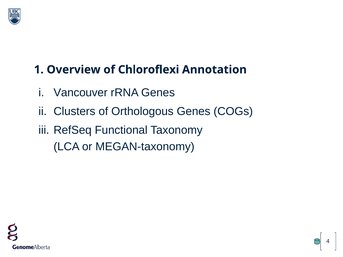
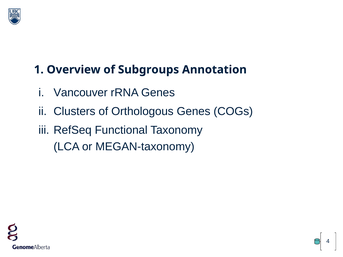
Chloroflexi: Chloroflexi -> Subgroups
